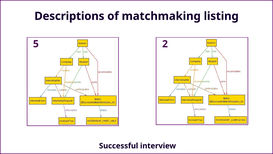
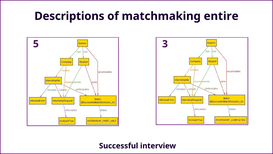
listing: listing -> entire
2: 2 -> 3
